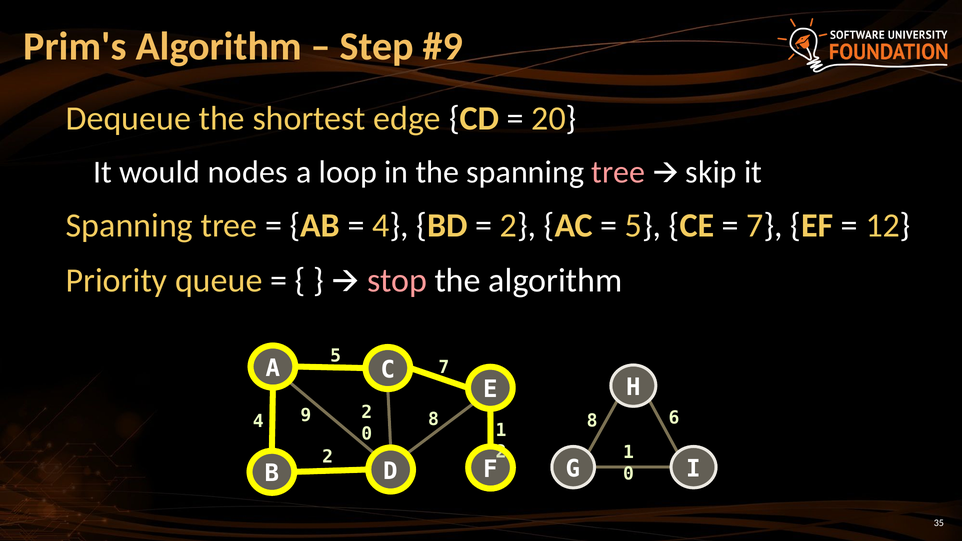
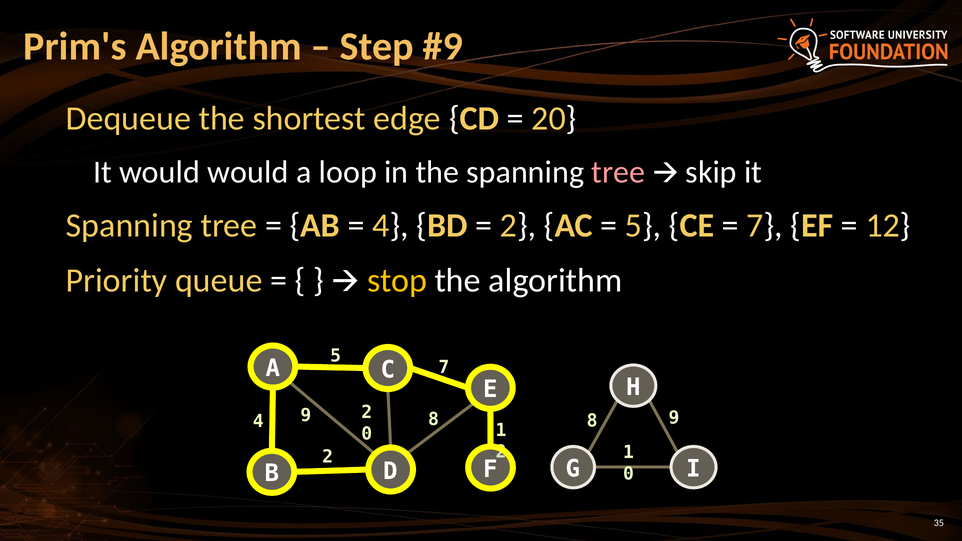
would nodes: nodes -> would
stop colour: pink -> yellow
8 6: 6 -> 9
